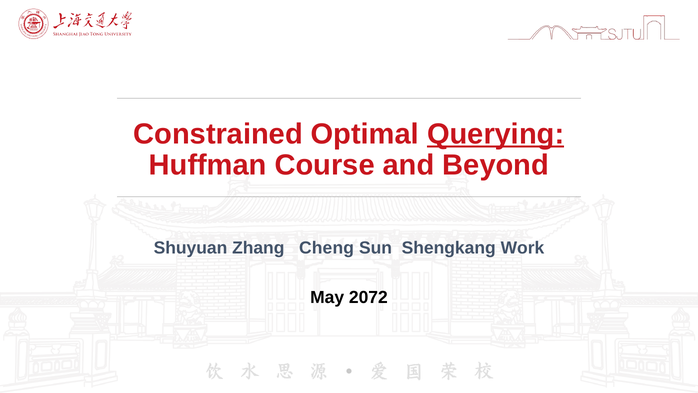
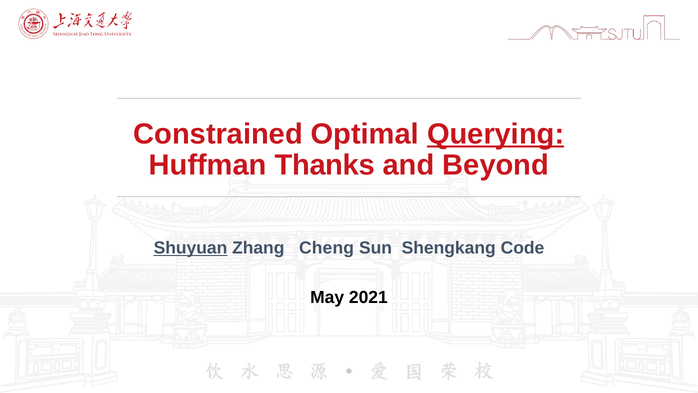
Course: Course -> Thanks
Shuyuan underline: none -> present
Work: Work -> Code
2072: 2072 -> 2021
